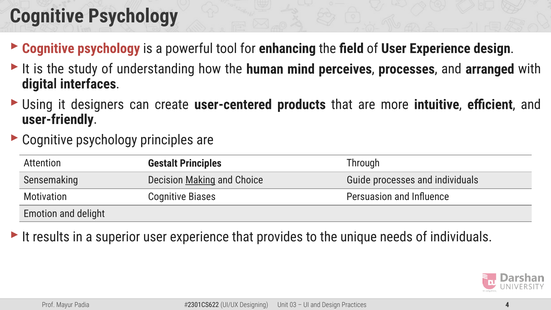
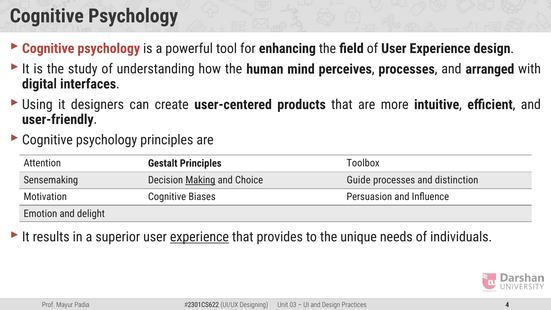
Through: Through -> Toolbox
and individuals: individuals -> distinction
experience at (199, 237) underline: none -> present
